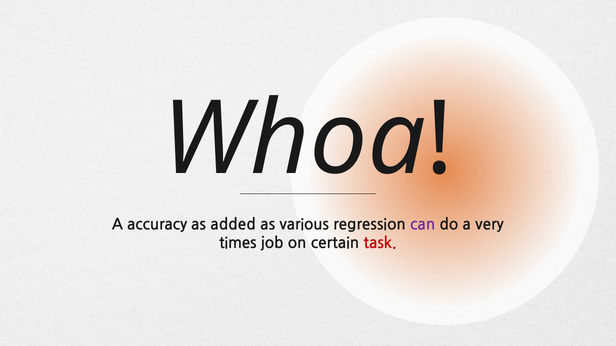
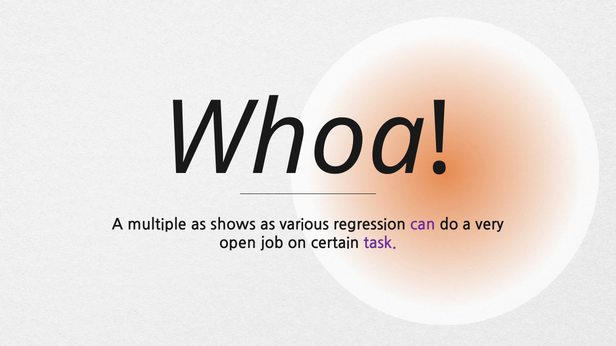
accuracy: accuracy -> multiple
added: added -> shows
times: times -> open
task colour: red -> purple
